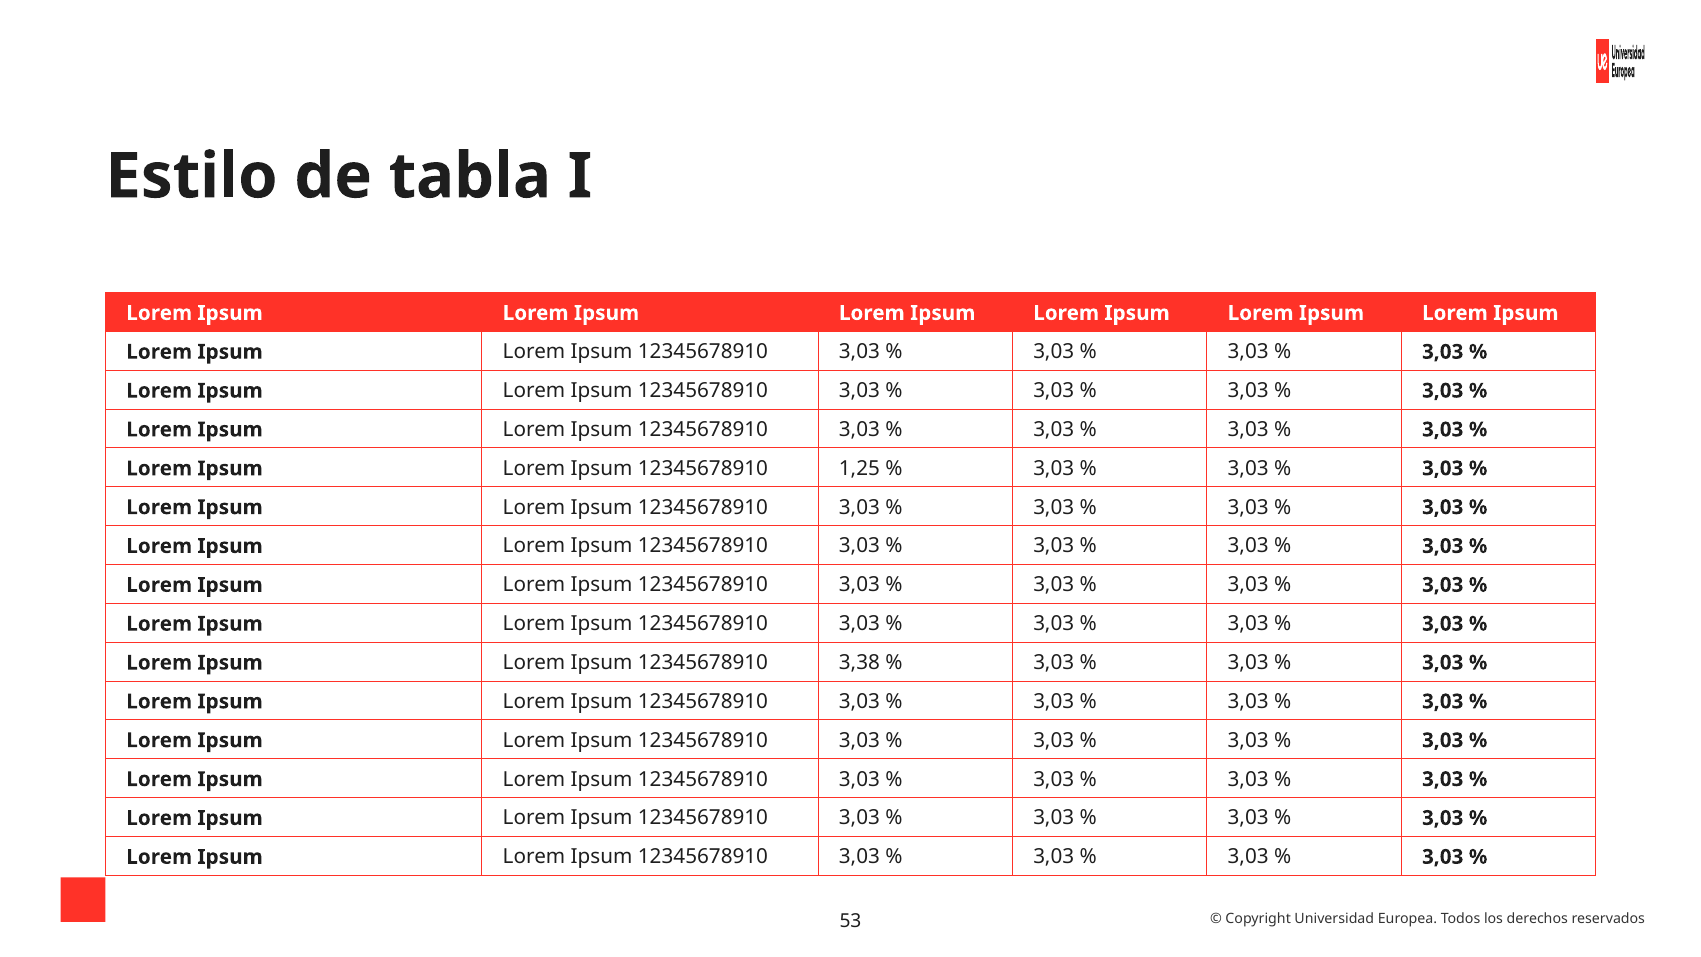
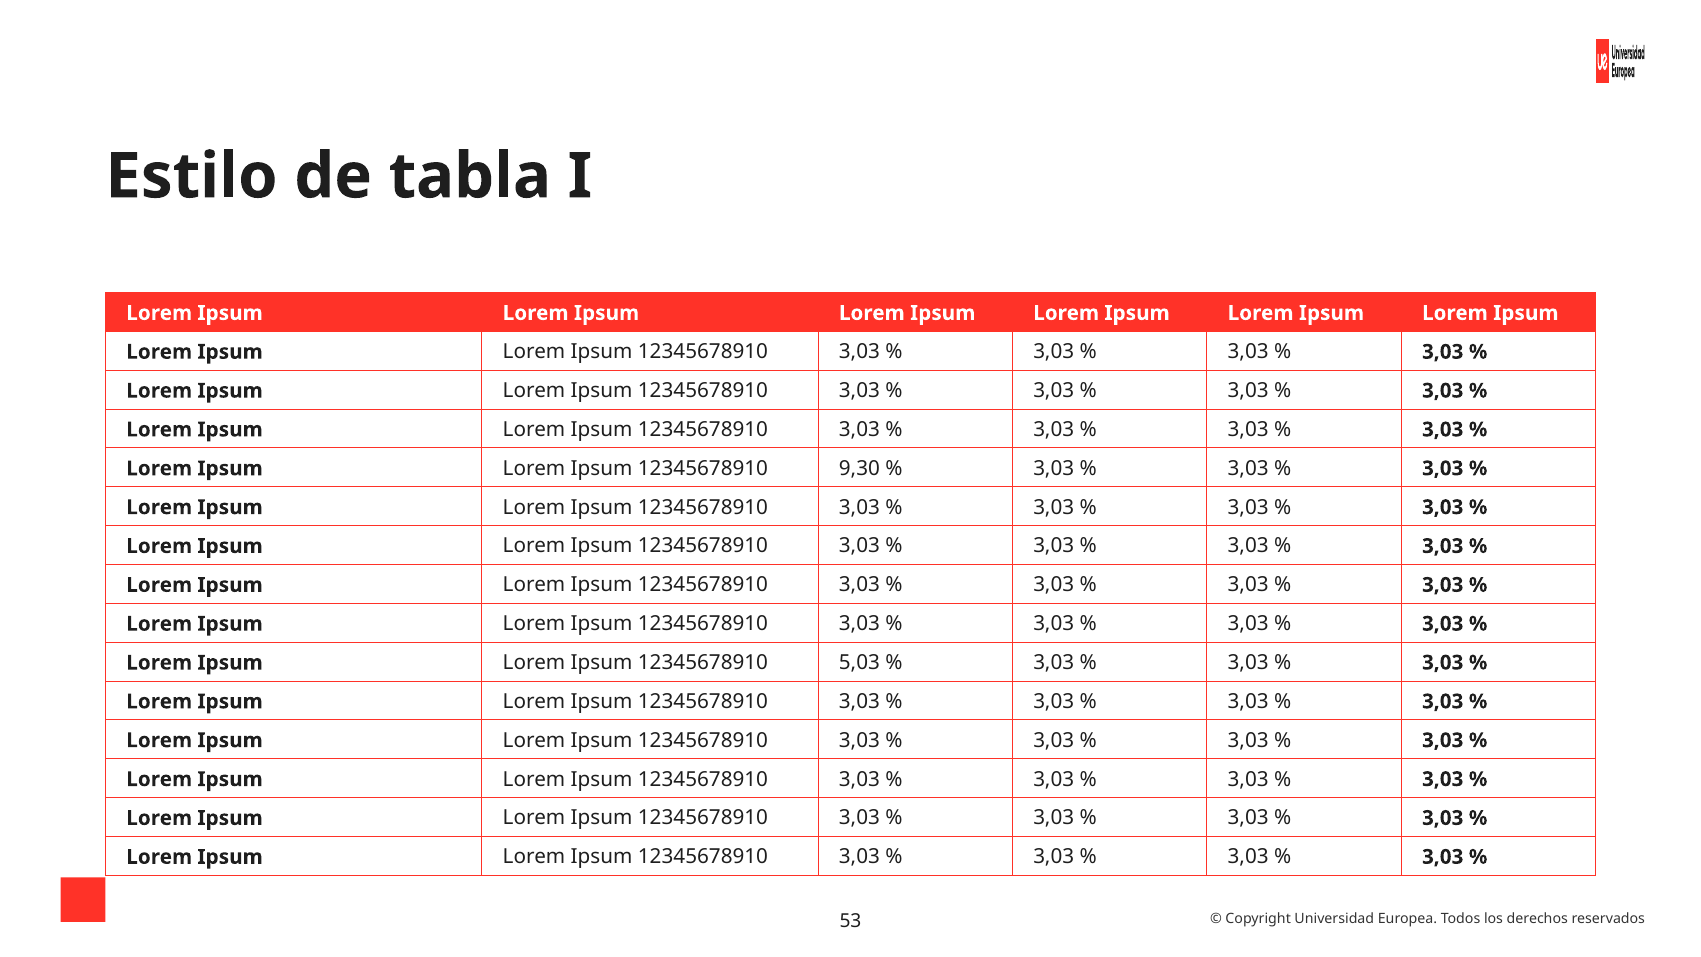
1,25: 1,25 -> 9,30
3,38: 3,38 -> 5,03
